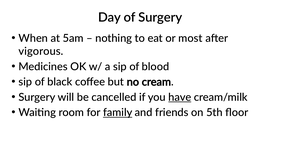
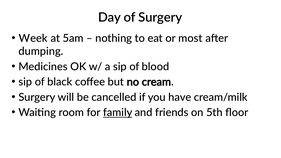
When: When -> Week
vigorous: vigorous -> dumping
have underline: present -> none
